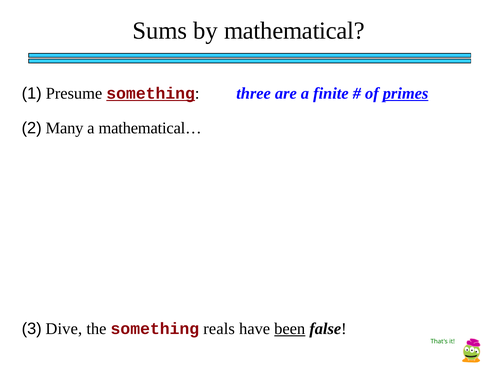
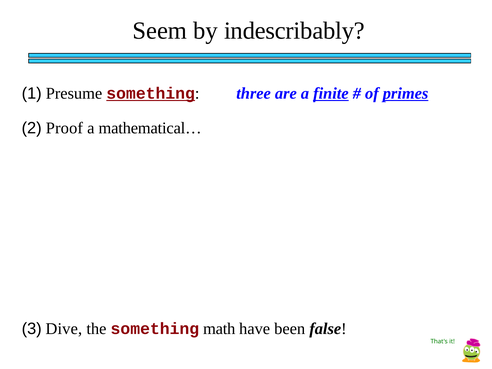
Sums: Sums -> Seem
mathematical: mathematical -> indescribably
finite underline: none -> present
Many: Many -> Proof
reals: reals -> math
been underline: present -> none
